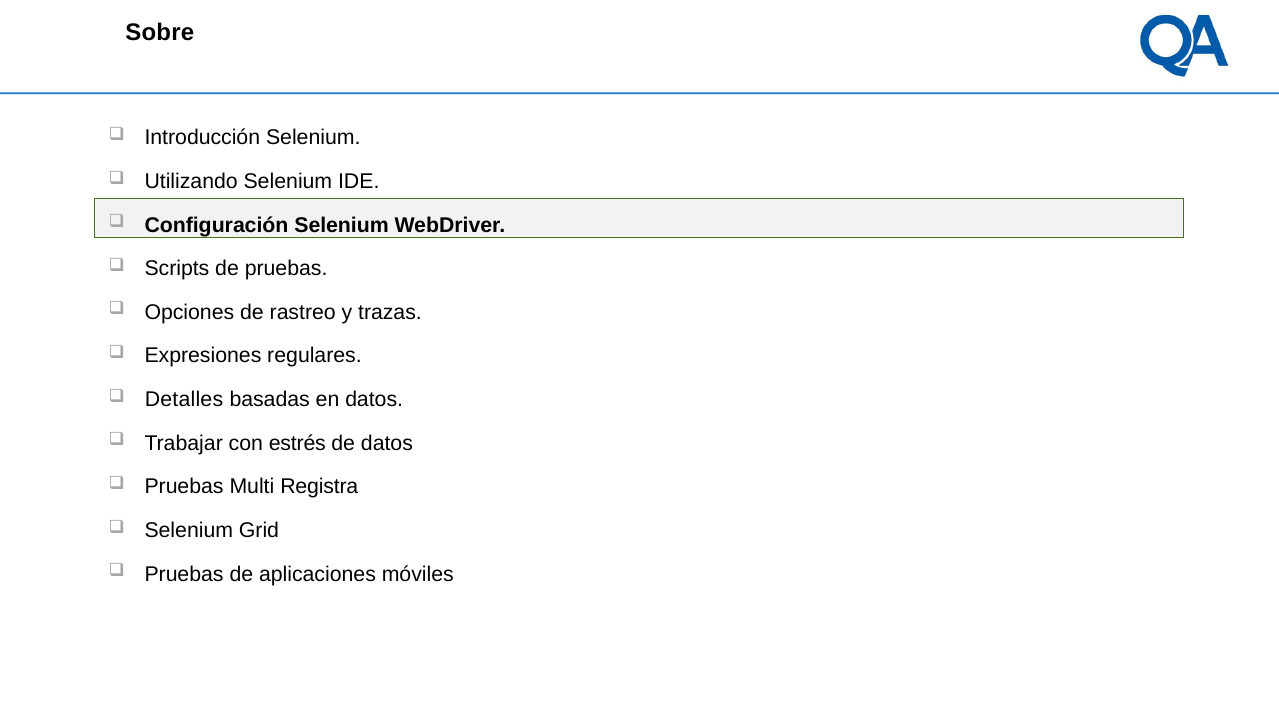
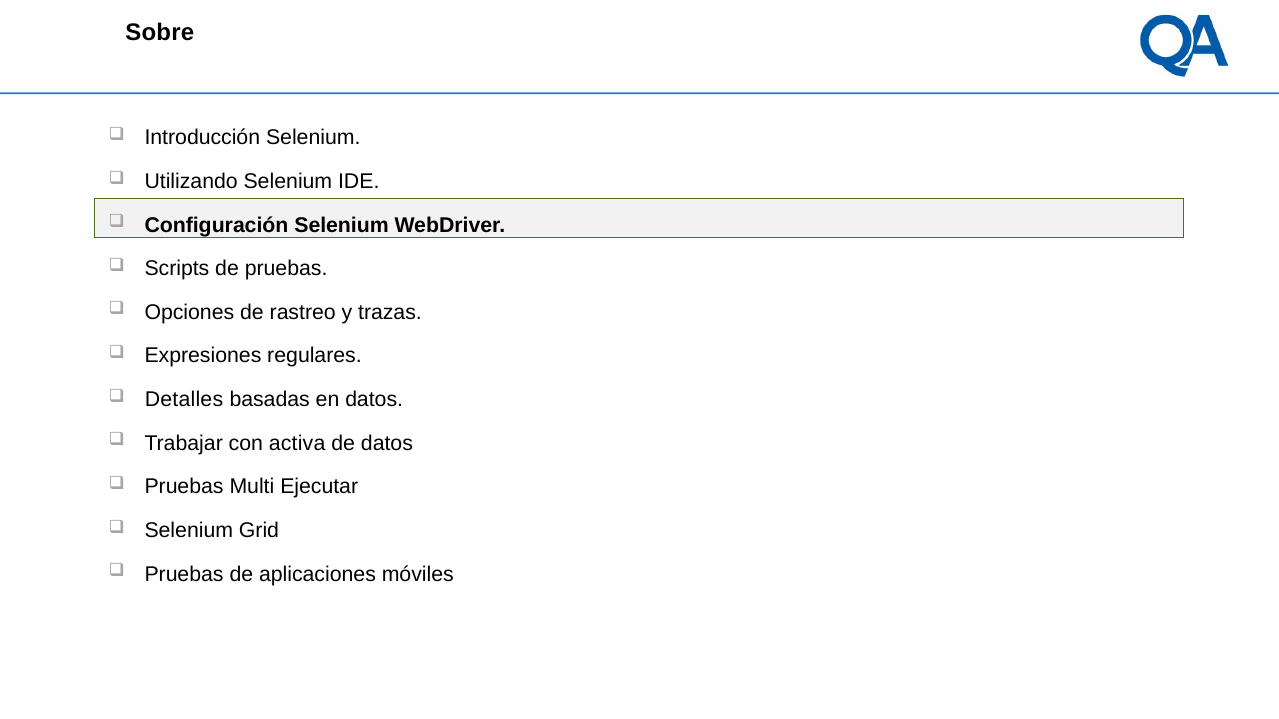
estrés: estrés -> activa
Registra: Registra -> Ejecutar
